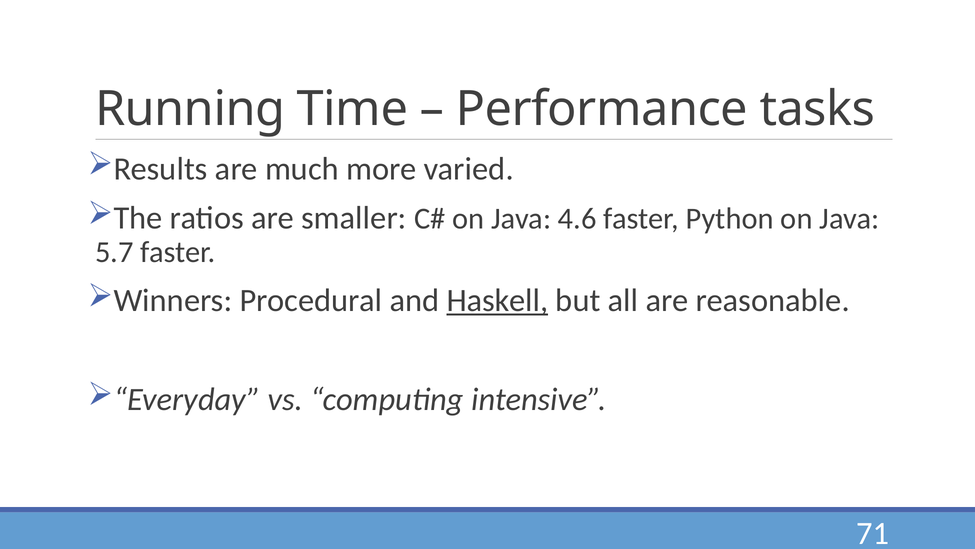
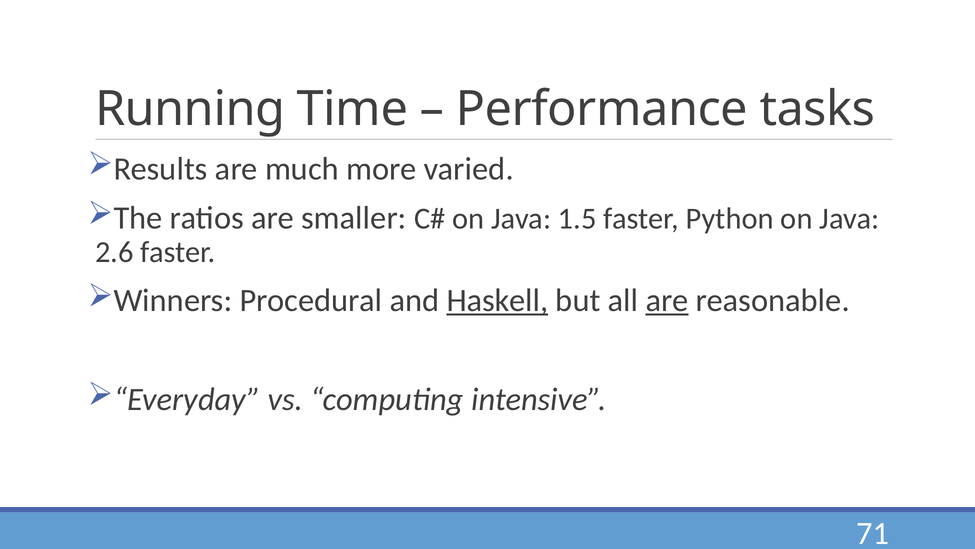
4.6: 4.6 -> 1.5
5.7: 5.7 -> 2.6
are at (667, 300) underline: none -> present
